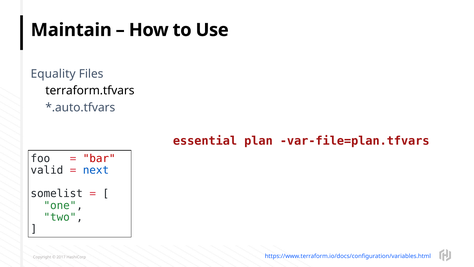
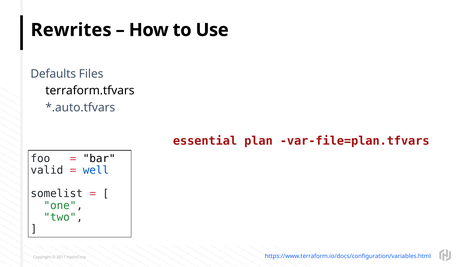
Maintain: Maintain -> Rewrites
Equality: Equality -> Defaults
bar colour: red -> black
next: next -> well
